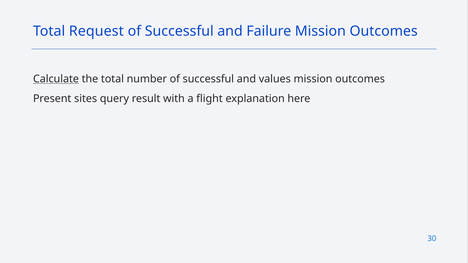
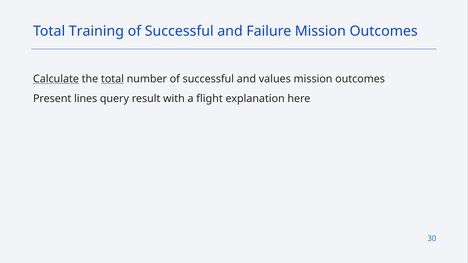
Request: Request -> Training
total at (112, 79) underline: none -> present
sites: sites -> lines
